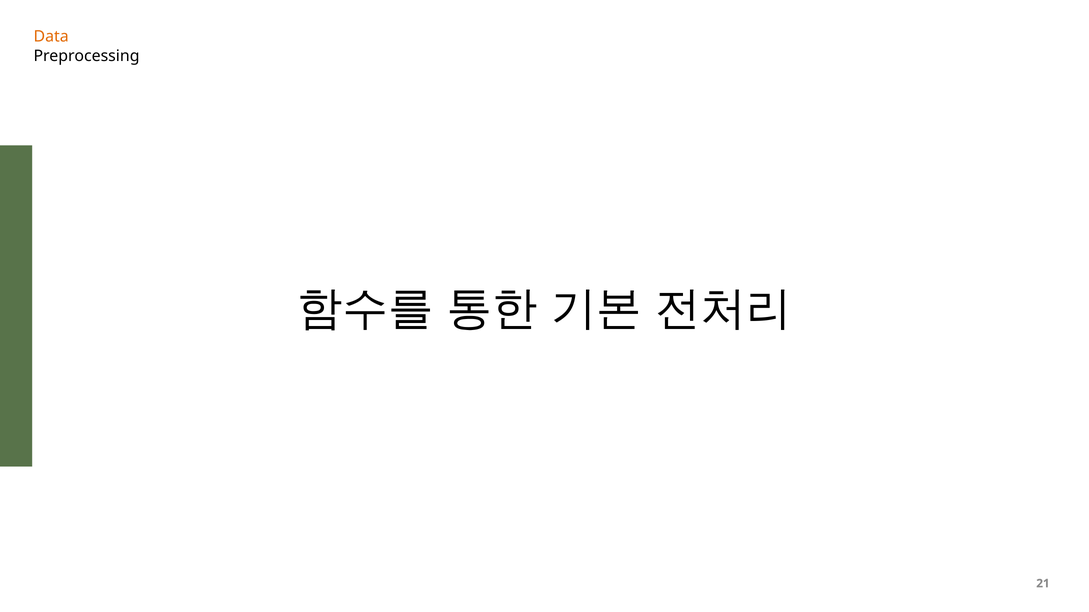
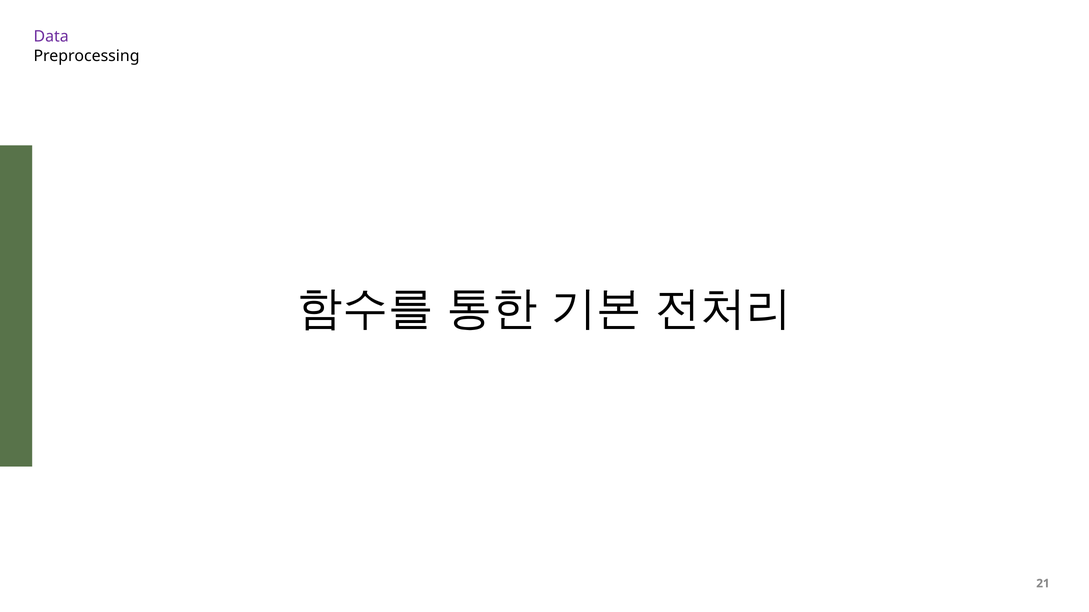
Data colour: orange -> purple
